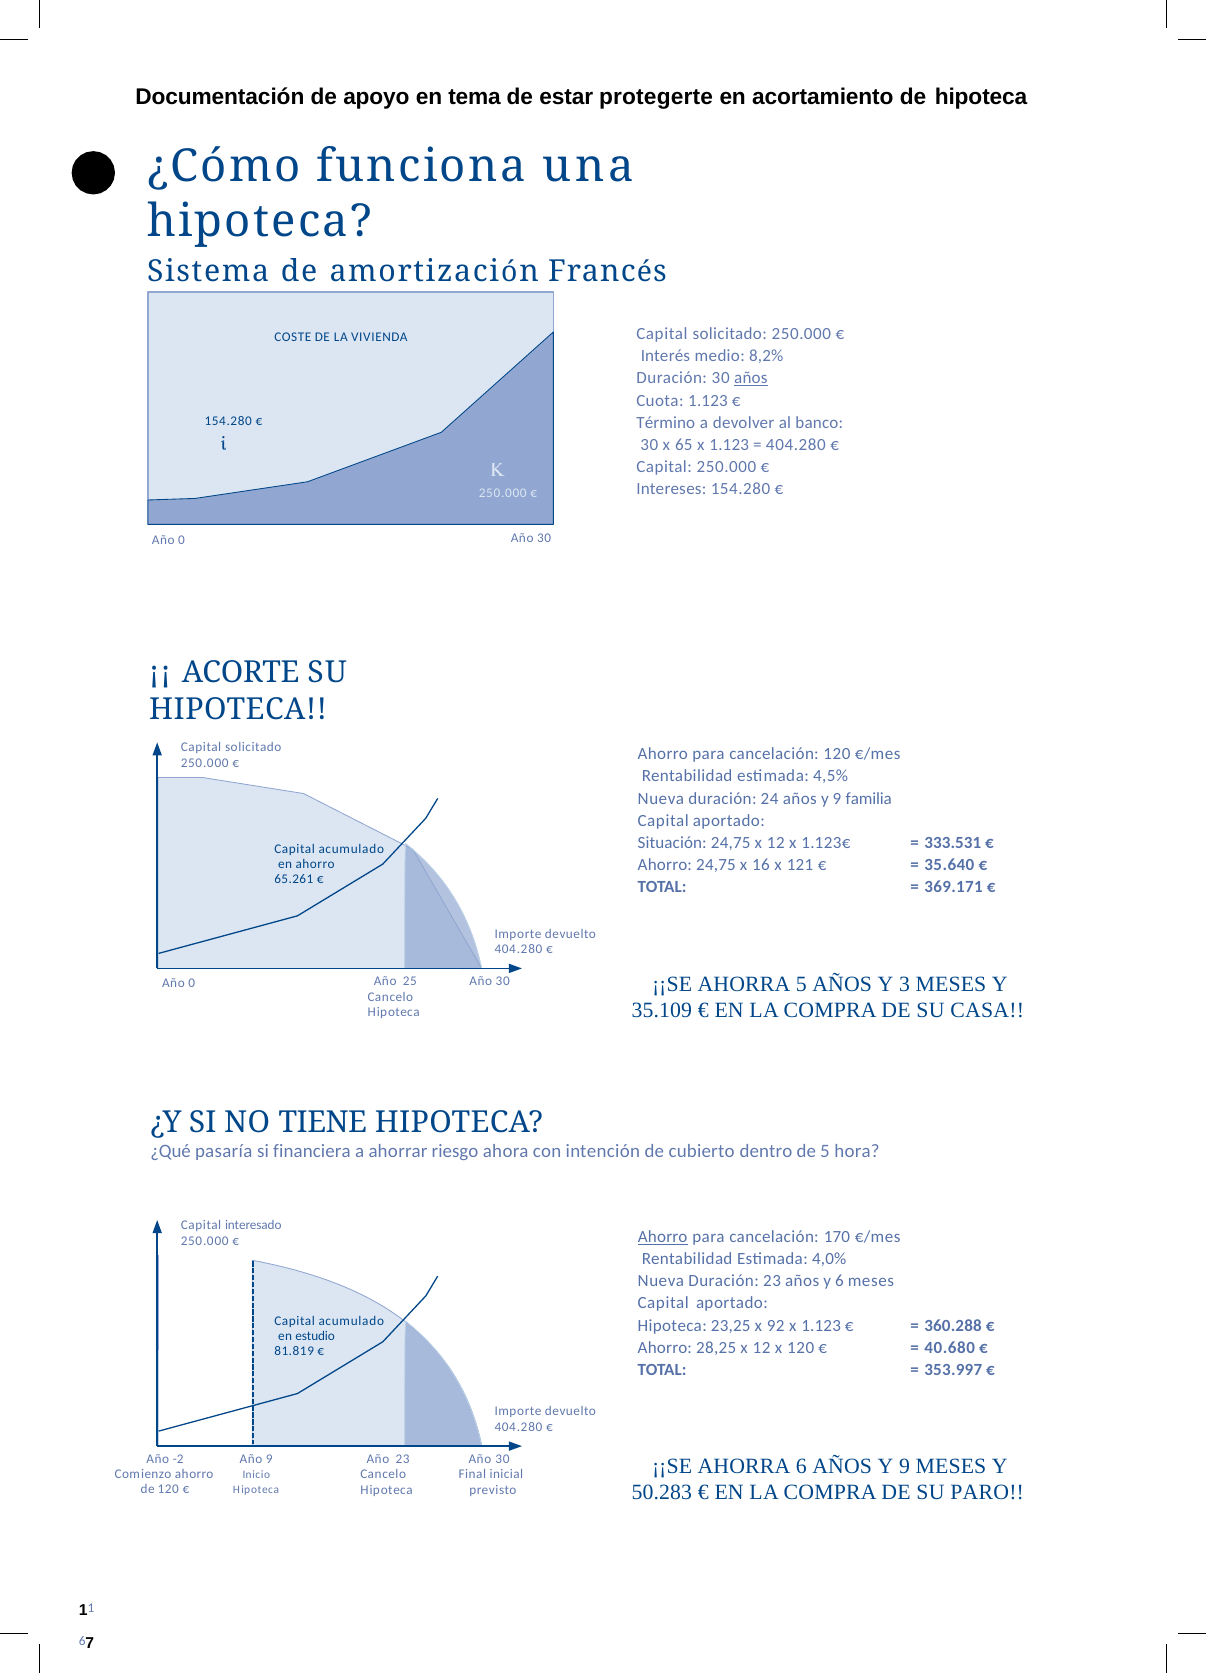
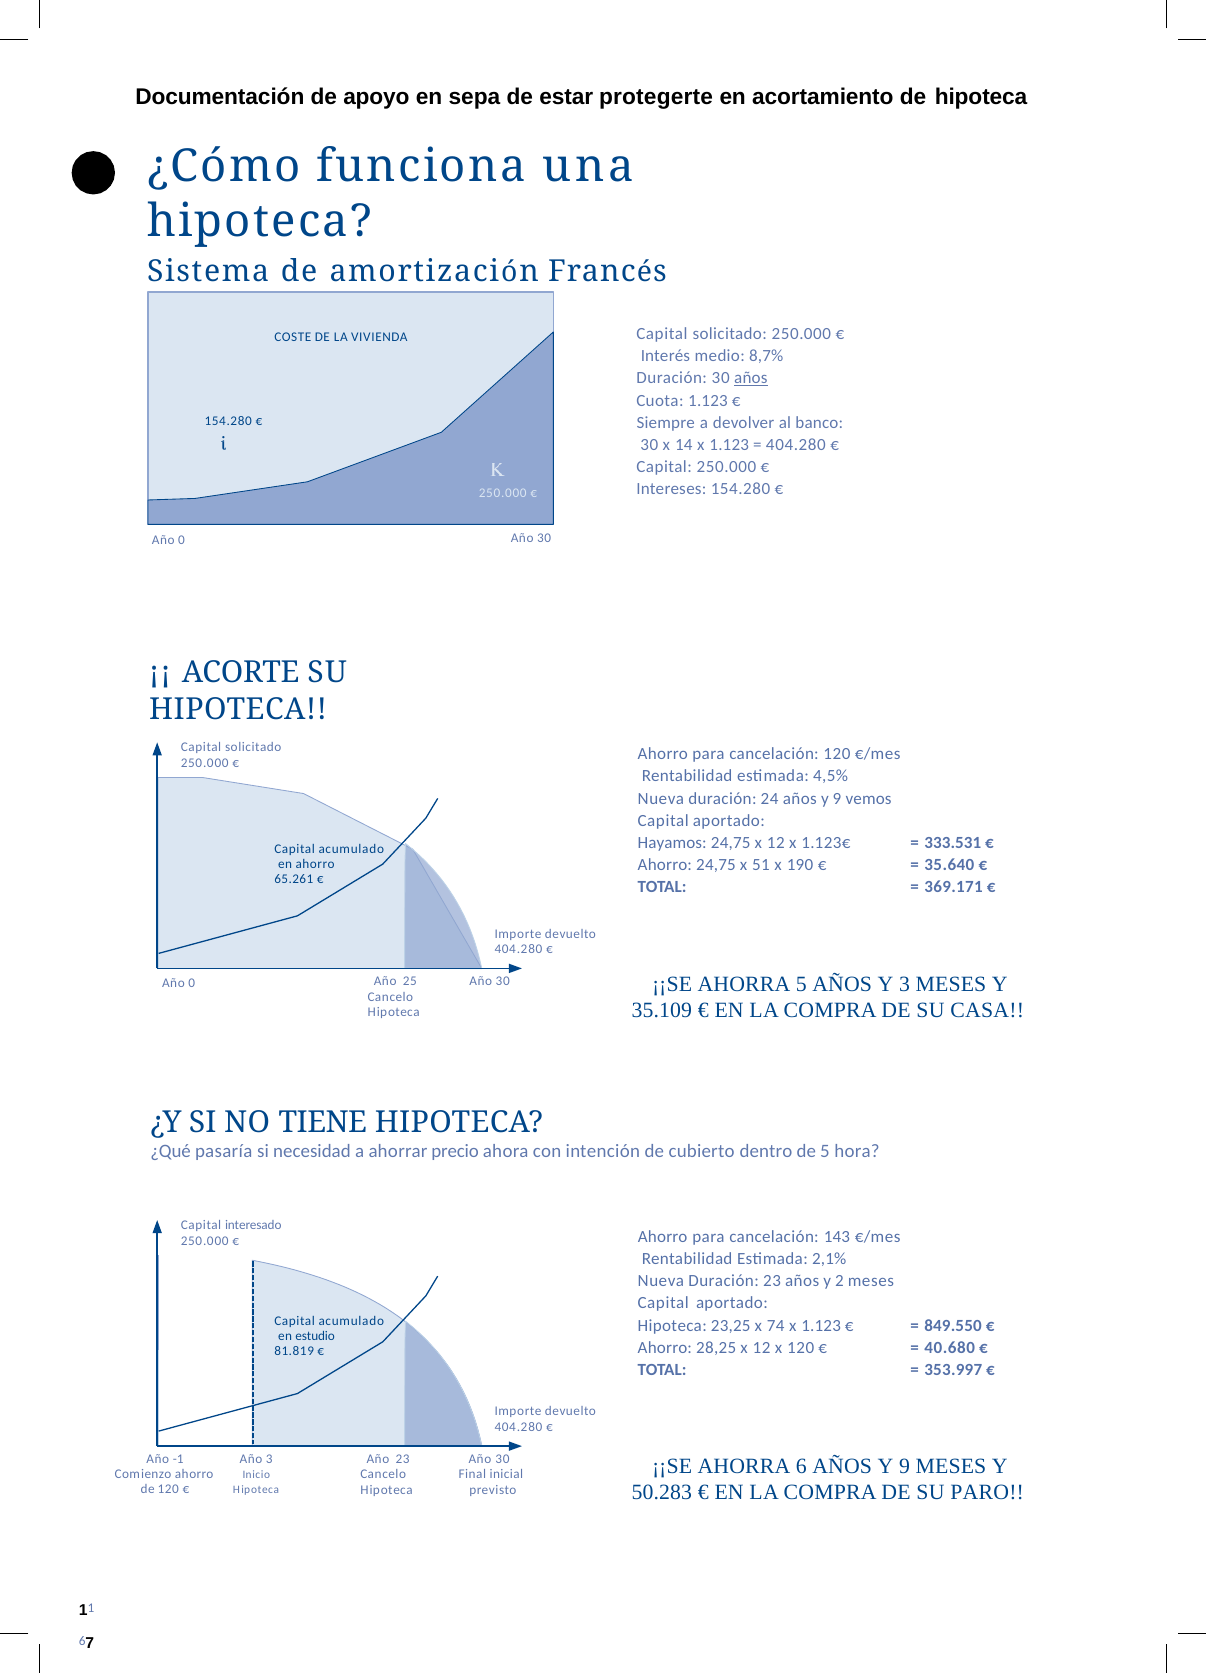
tema: tema -> sepa
8,2%: 8,2% -> 8,7%
Término: Término -> Siempre
65: 65 -> 14
familia: familia -> vemos
Situación: Situación -> Hayamos
16: 16 -> 51
121: 121 -> 190
financiera: financiera -> necesidad
riesgo: riesgo -> precio
Ahorro at (663, 1237) underline: present -> none
170: 170 -> 143
4,0%: 4,0% -> 2,1%
y 6: 6 -> 2
92: 92 -> 74
360.288: 360.288 -> 849.550
-2: -2 -> -1
Año 9: 9 -> 3
